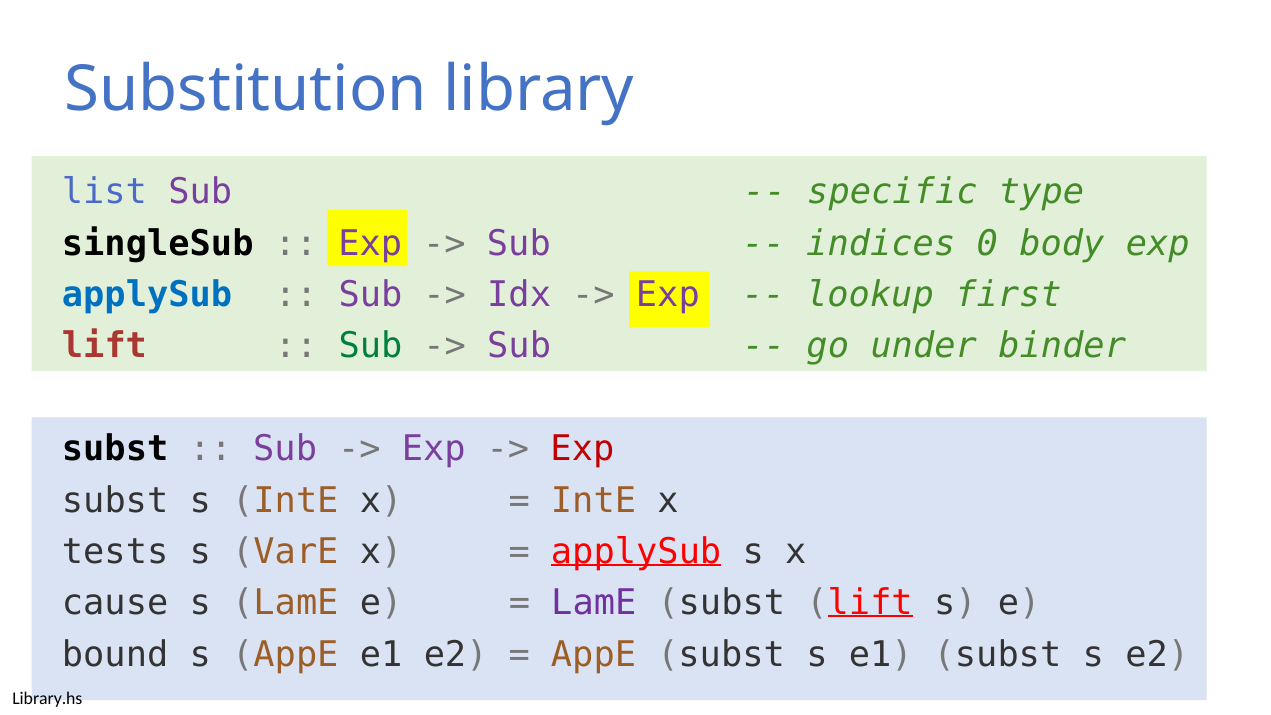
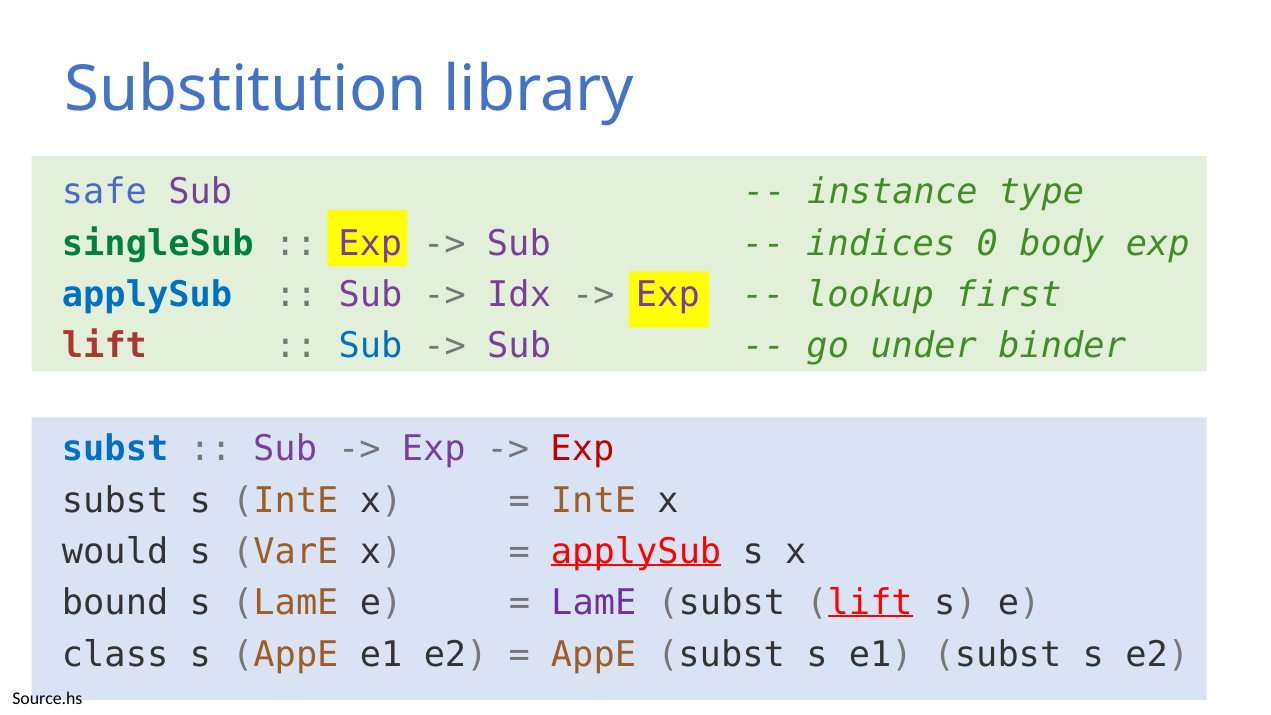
list: list -> safe
specific: specific -> instance
singleSub colour: black -> green
Sub at (370, 346) colour: green -> blue
subst at (115, 449) colour: black -> blue
tests: tests -> would
cause: cause -> bound
bound: bound -> class
Library.hs: Library.hs -> Source.hs
